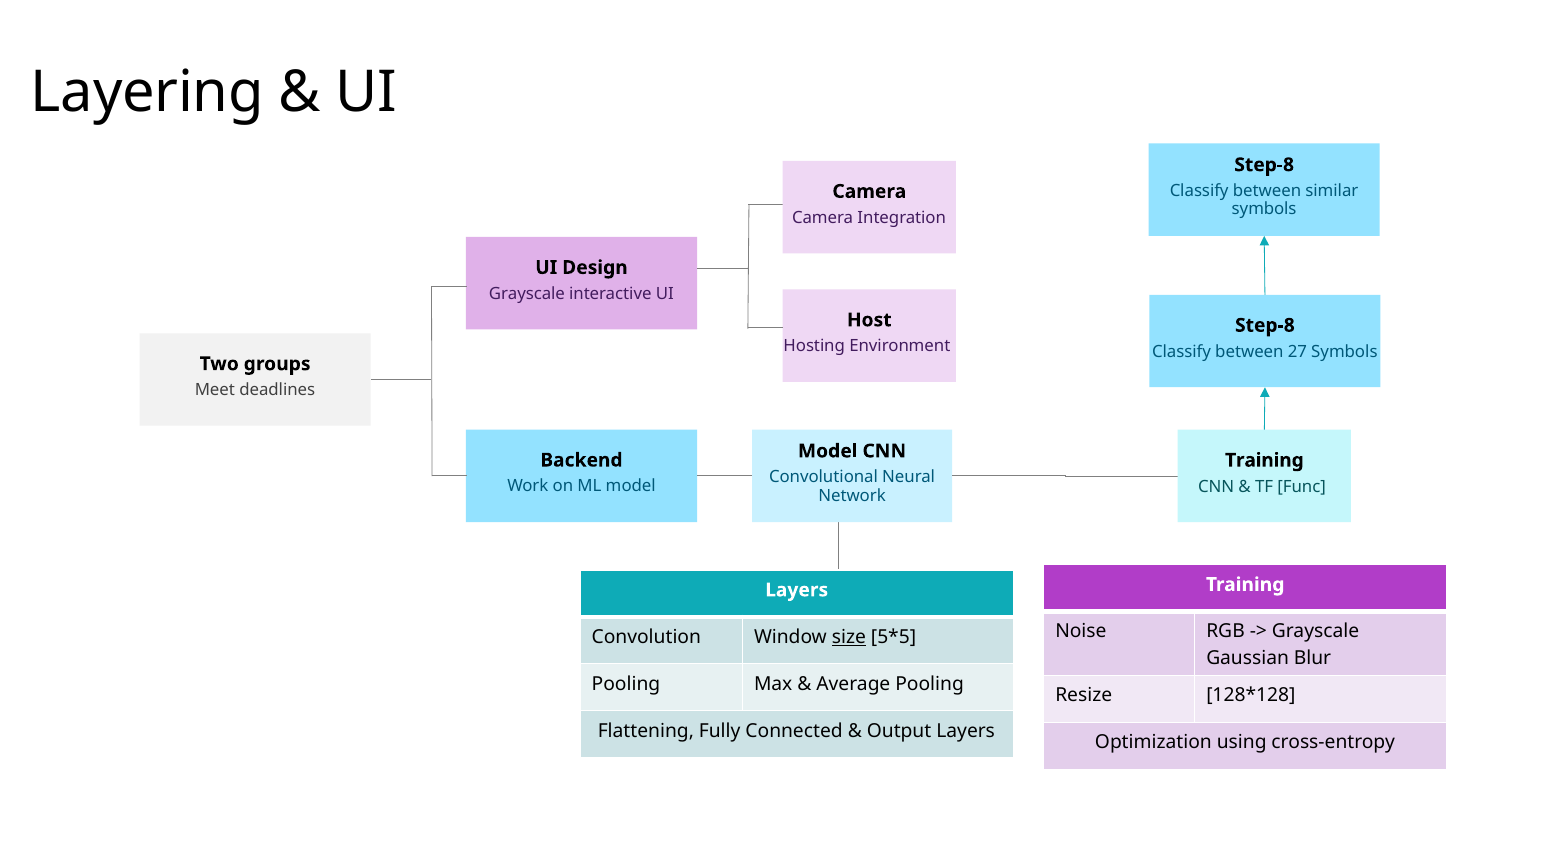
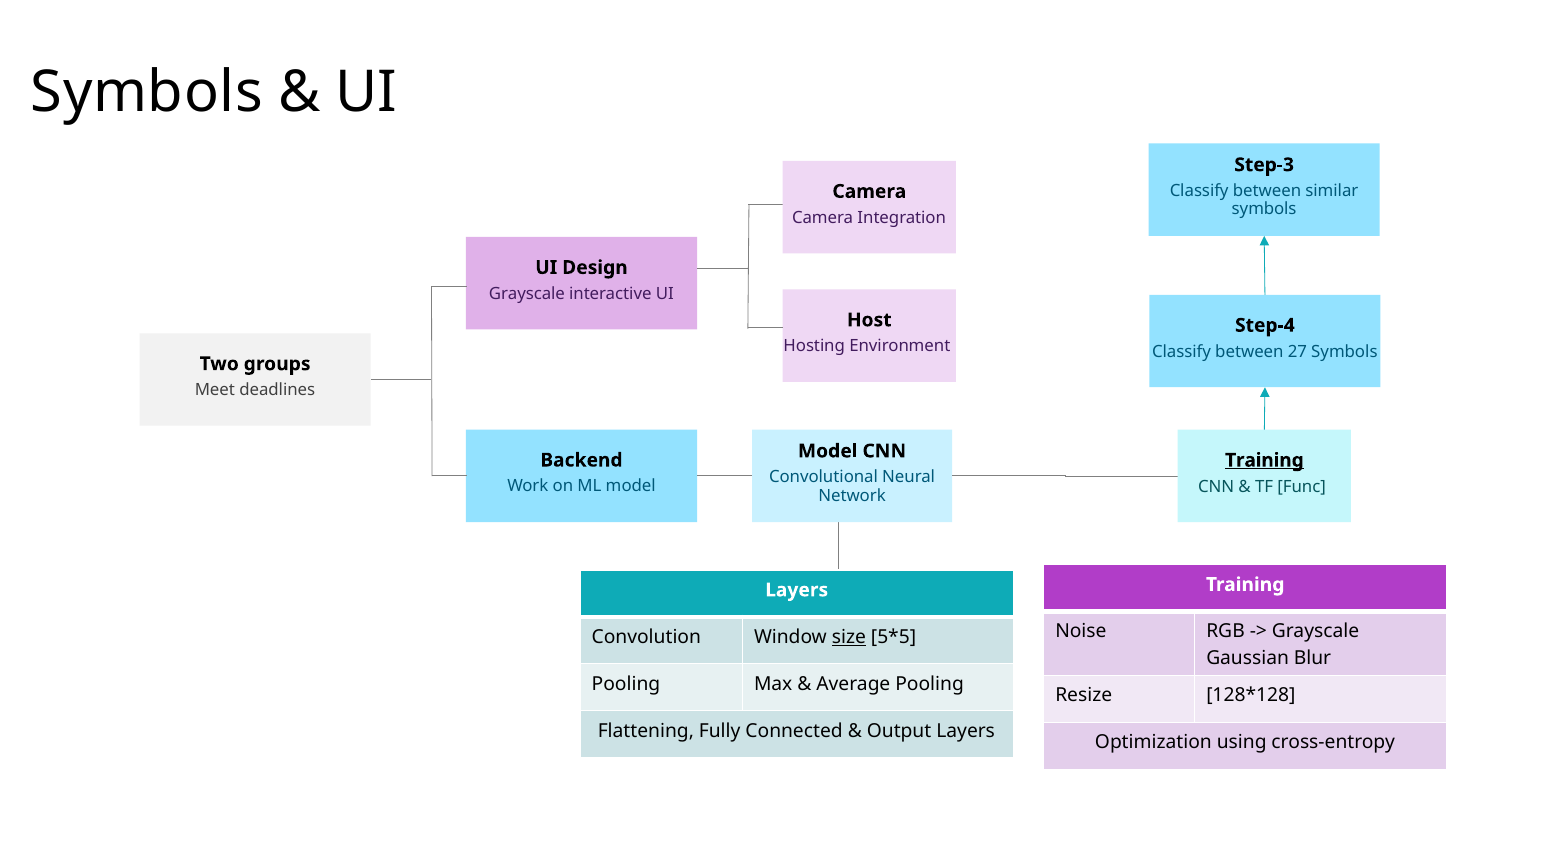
Layering at (147, 92): Layering -> Symbols
Step-8 at (1264, 165): Step-8 -> Step-3
Step-8 at (1265, 325): Step-8 -> Step-4
Training at (1264, 460) underline: none -> present
